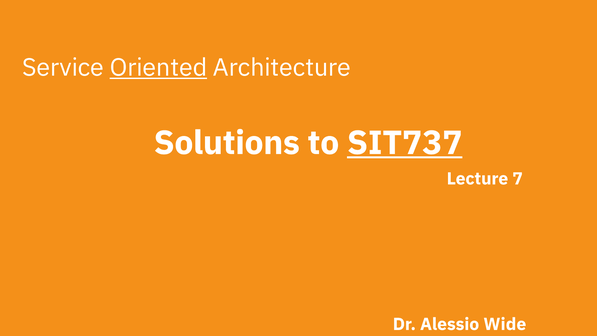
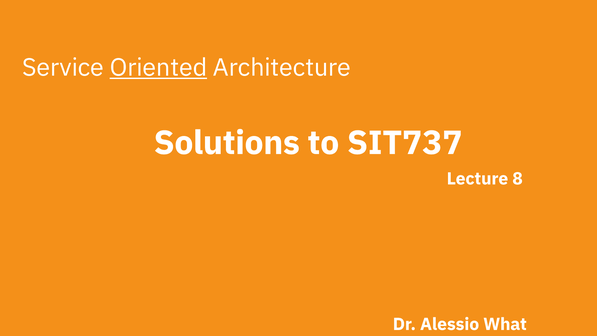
SIT737 underline: present -> none
7: 7 -> 8
Wide: Wide -> What
